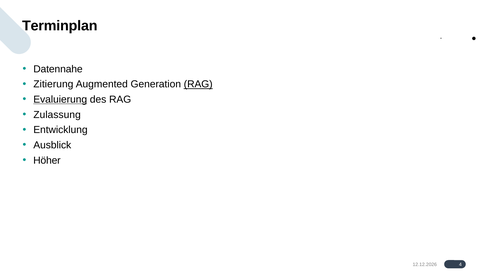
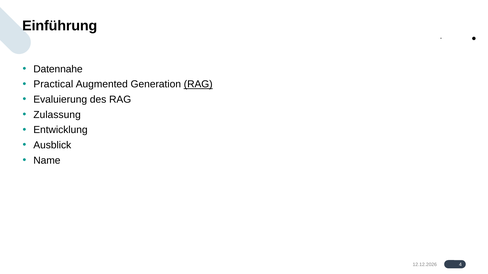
Terminplan: Terminplan -> Einführung
Zitierung: Zitierung -> Practical
Evaluierung underline: present -> none
Höher: Höher -> Name
